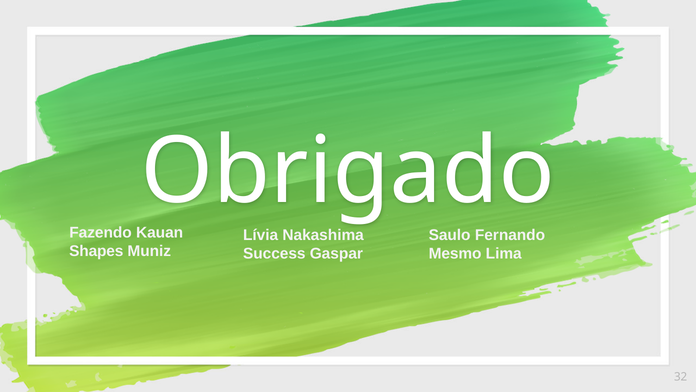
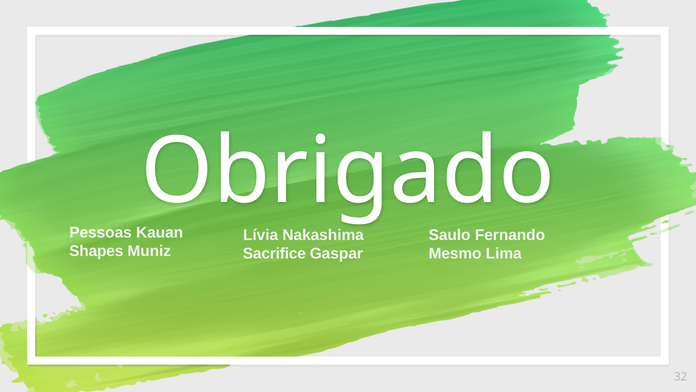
Fazendo: Fazendo -> Pessoas
Success: Success -> Sacrifice
